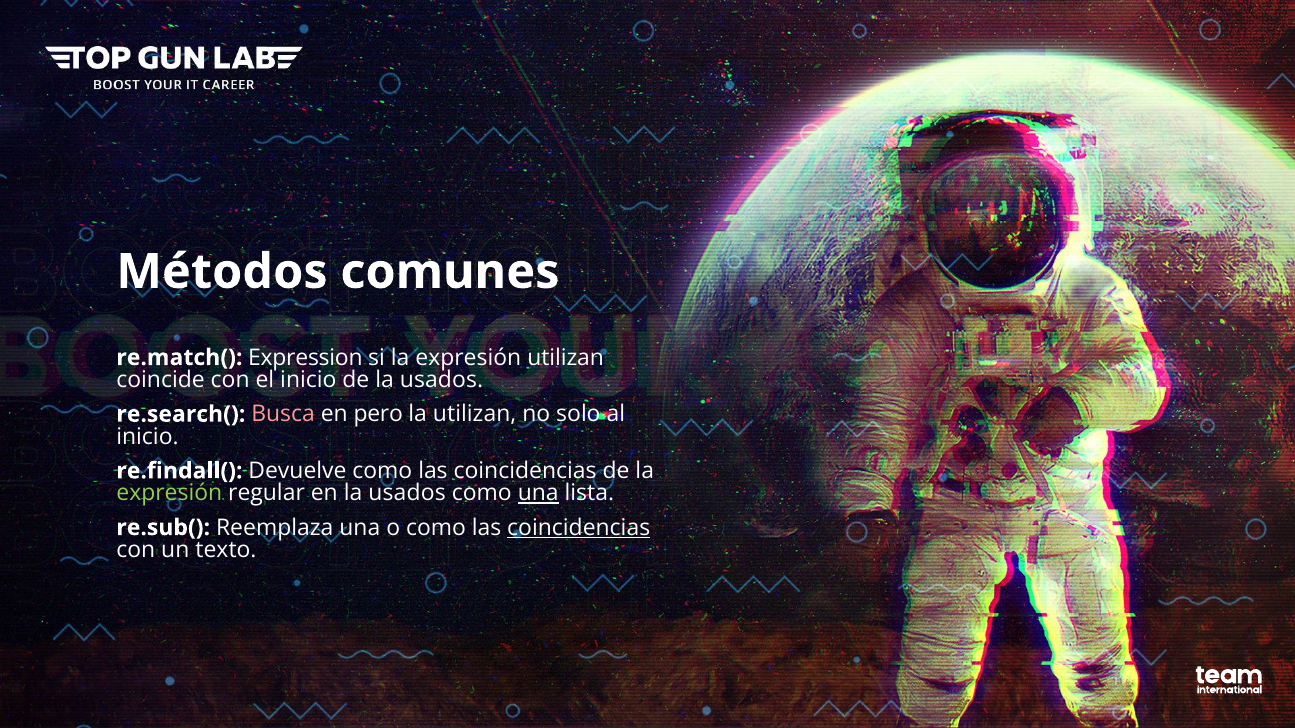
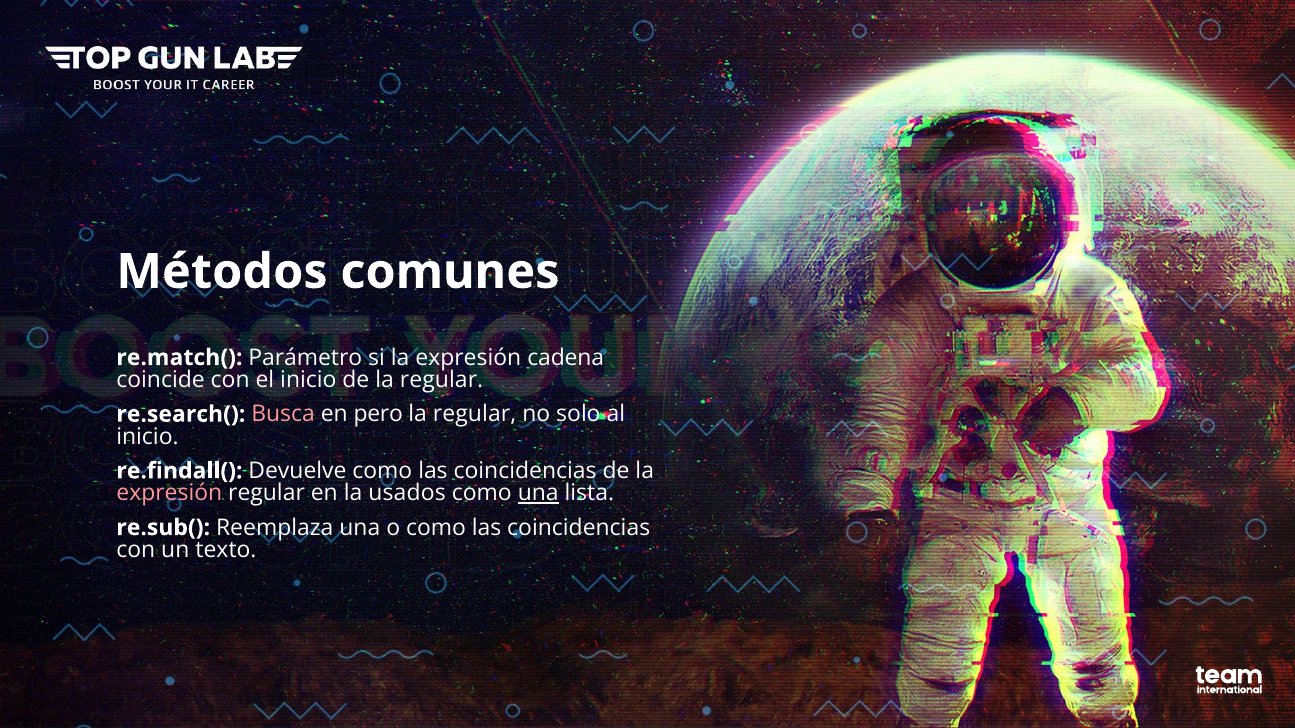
Expression: Expression -> Parámetro
expresión utilizan: utilizan -> cadena
de la usados: usados -> regular
utilizan at (475, 414): utilizan -> regular
expresión at (169, 493) colour: light green -> pink
coincidencias at (579, 528) underline: present -> none
